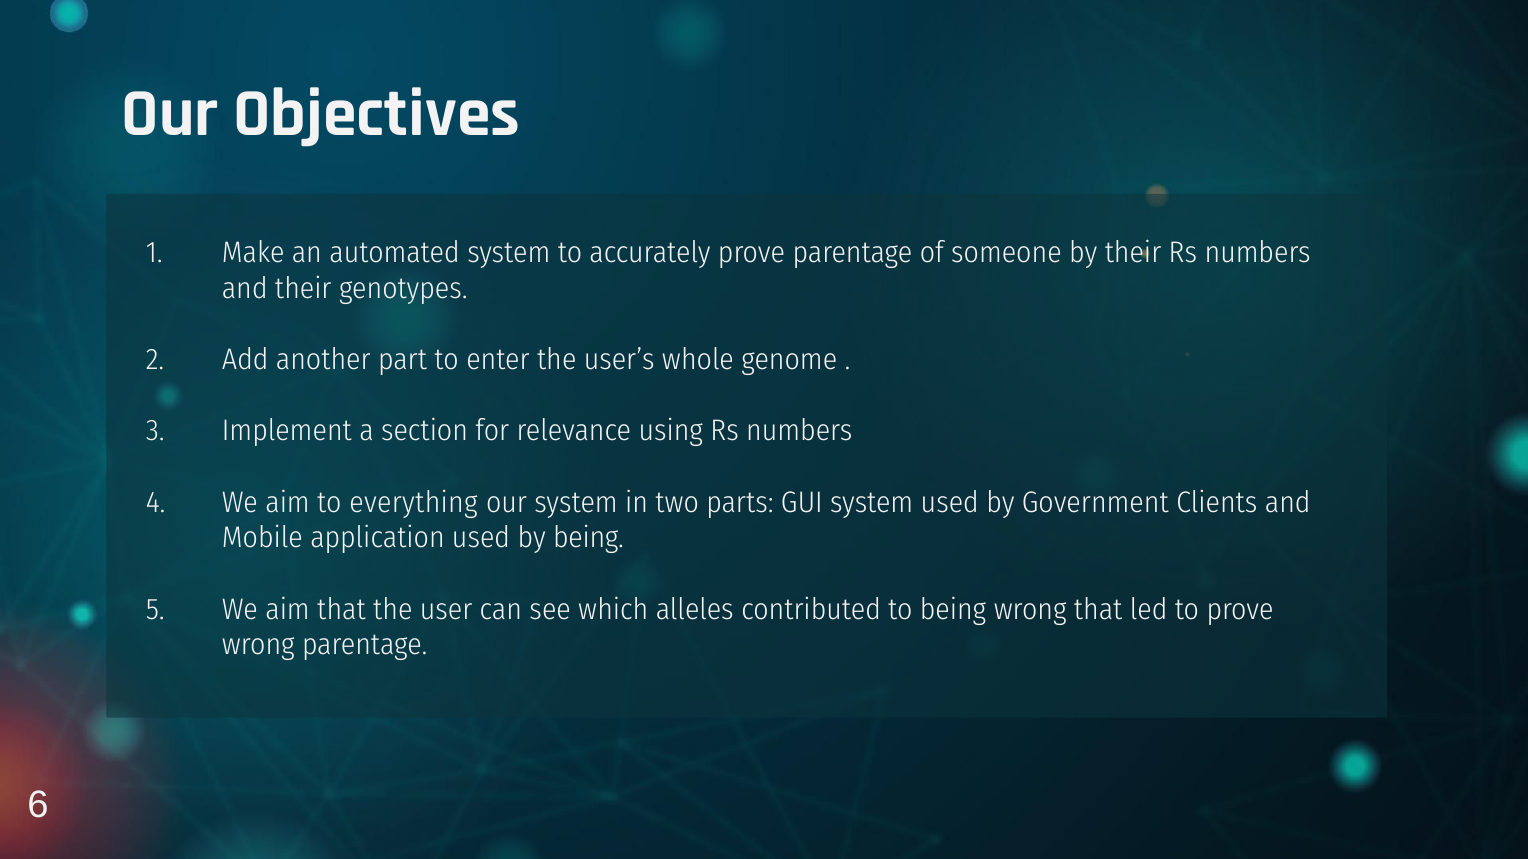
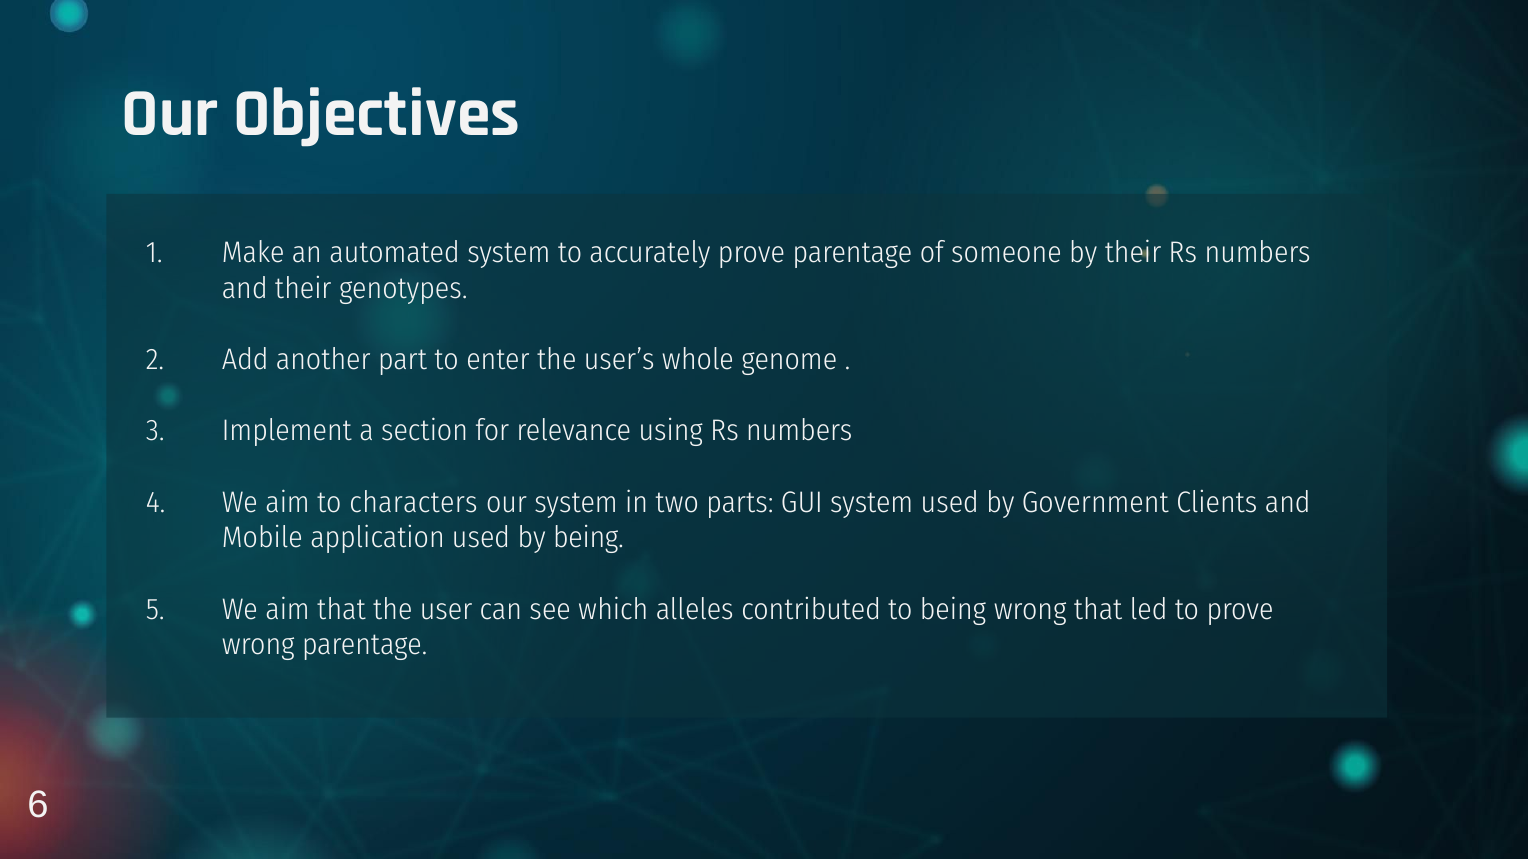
everything: everything -> characters
